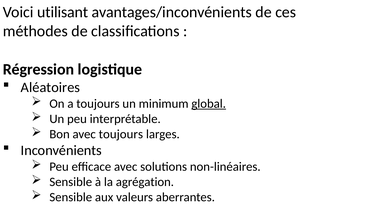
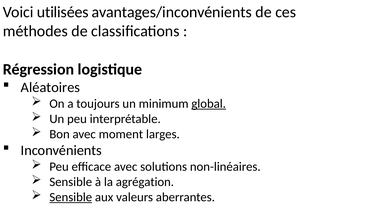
utilisant: utilisant -> utilisées
avec toujours: toujours -> moment
Sensible at (71, 197) underline: none -> present
